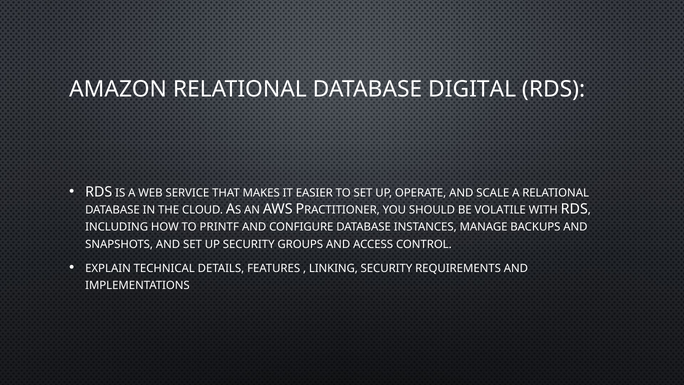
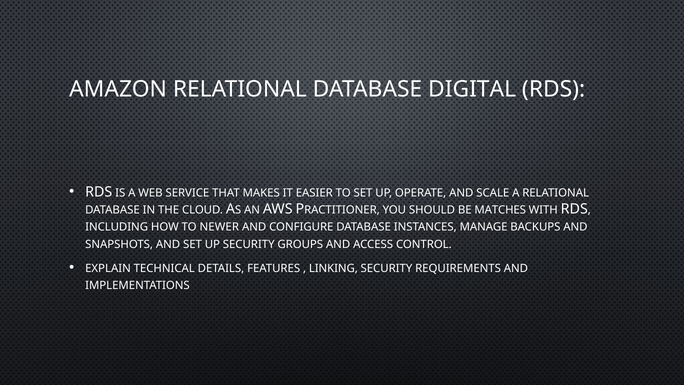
VOLATILE: VOLATILE -> MATCHES
PRINTF: PRINTF -> NEWER
